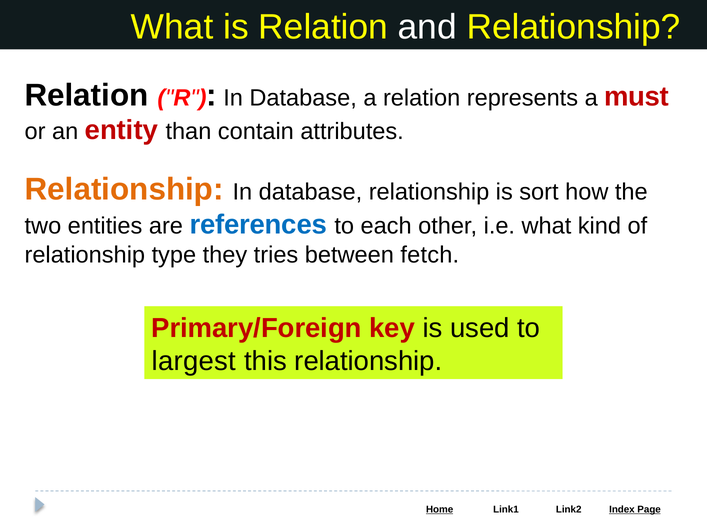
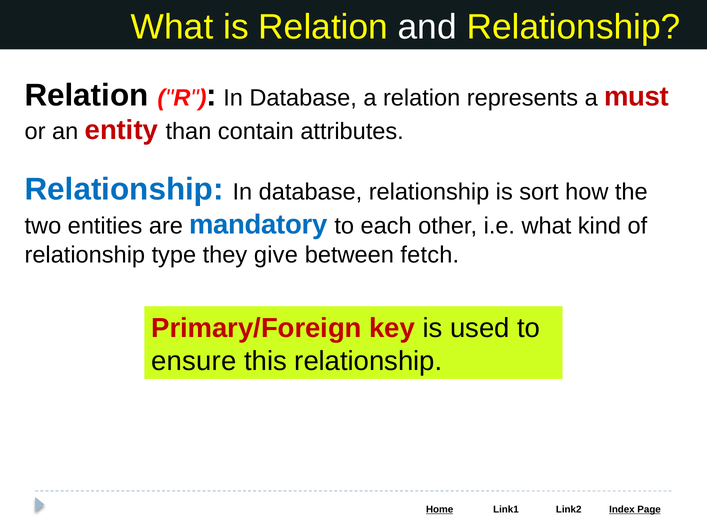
Relationship at (124, 190) colour: orange -> blue
references: references -> mandatory
tries: tries -> give
largest: largest -> ensure
